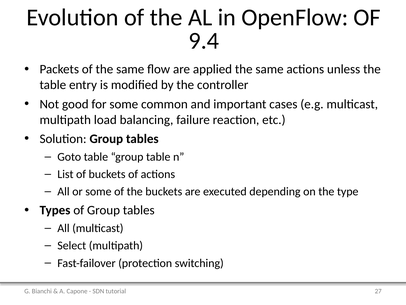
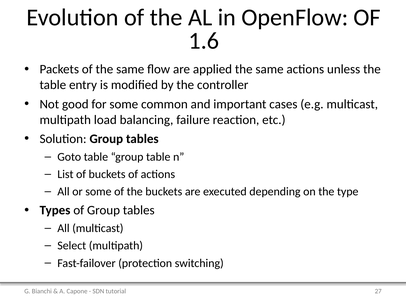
9.4: 9.4 -> 1.6
